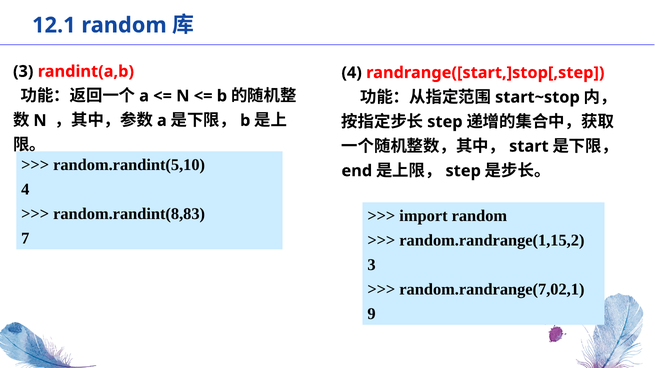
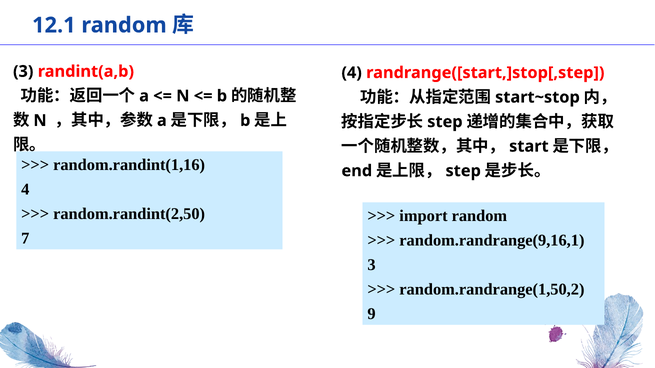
random.randint(5,10: random.randint(5,10 -> random.randint(1,16
random.randint(8,83: random.randint(8,83 -> random.randint(2,50
random.randrange(1,15,2: random.randrange(1,15,2 -> random.randrange(9,16,1
random.randrange(7,02,1: random.randrange(7,02,1 -> random.randrange(1,50,2
